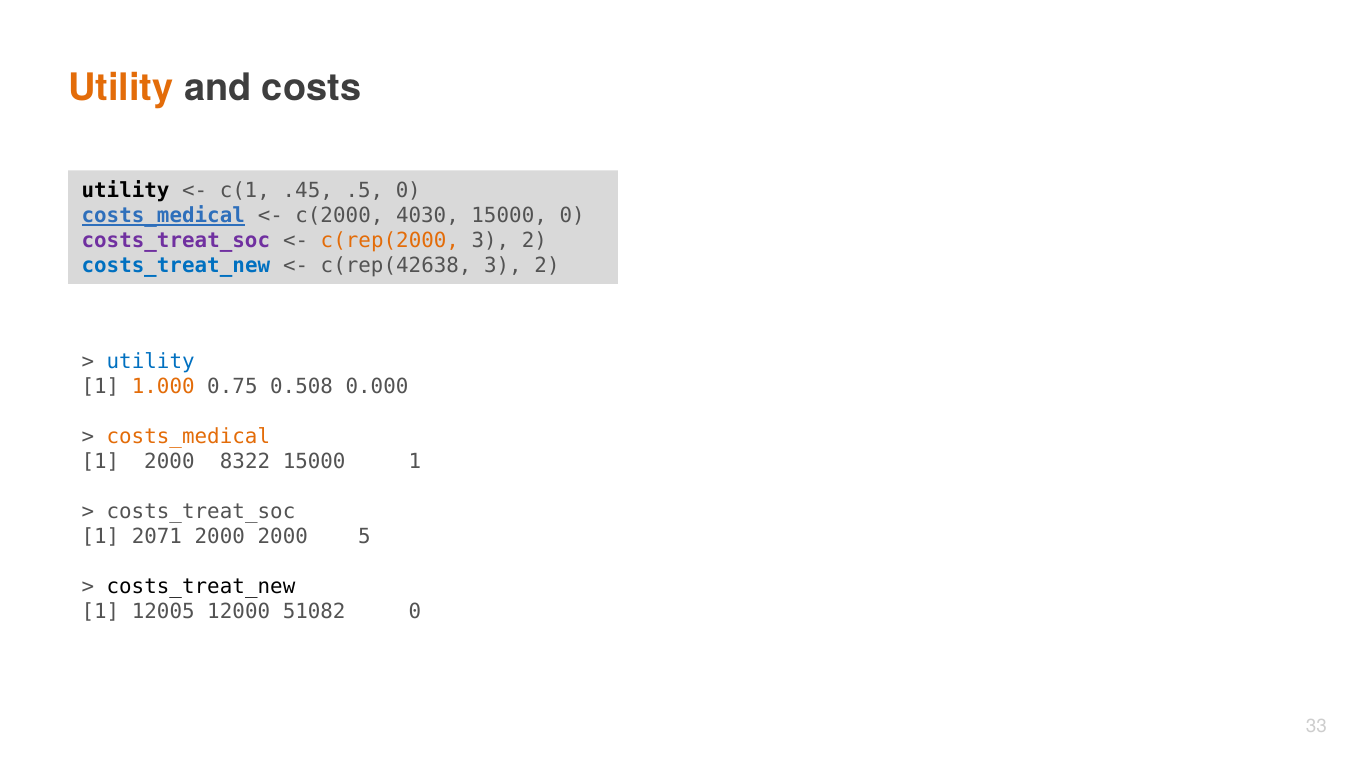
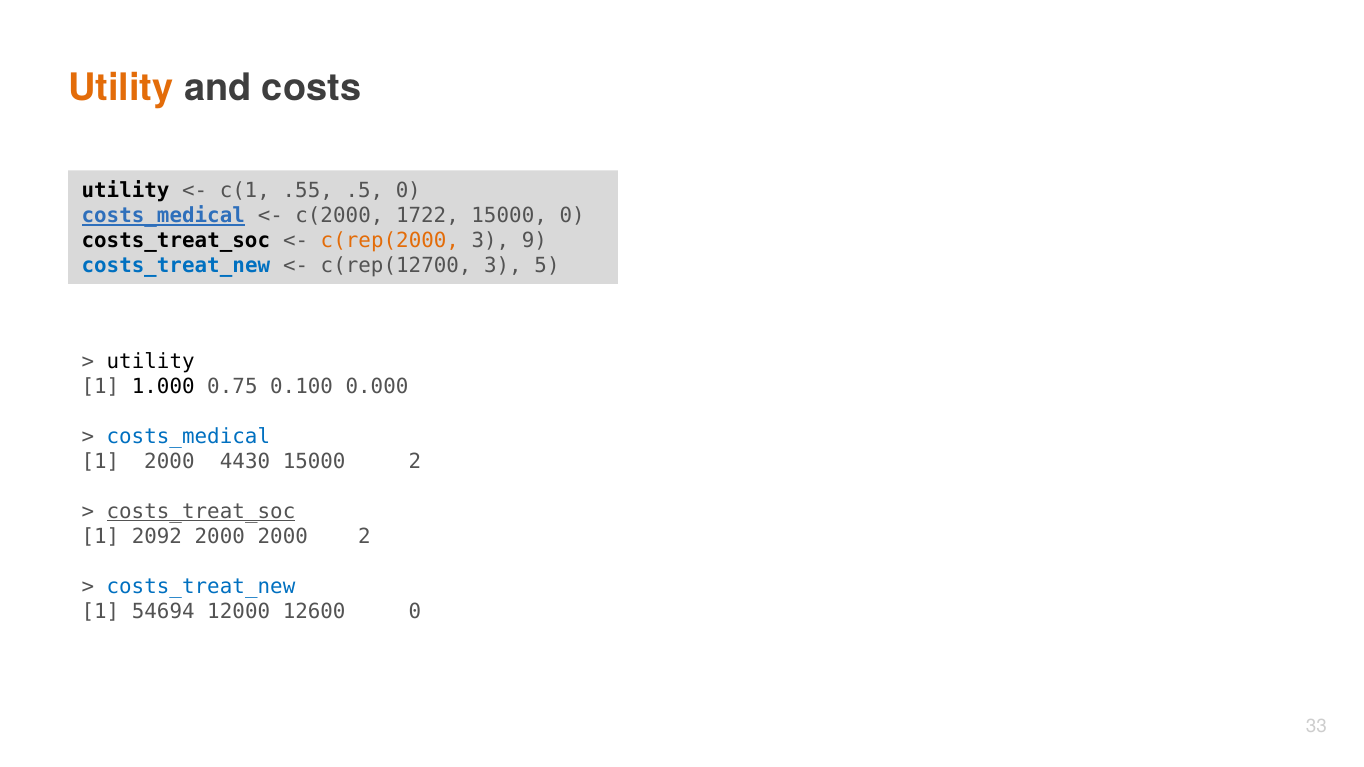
.45: .45 -> .55
4030: 4030 -> 1722
costs_treat_soc at (176, 241) colour: purple -> black
2 at (534, 241): 2 -> 9
c(rep(42638: c(rep(42638 -> c(rep(12700
2 at (547, 266): 2 -> 5
utility at (151, 362) colour: blue -> black
1.000 colour: orange -> black
0.508: 0.508 -> 0.100
costs_medical at (188, 437) colour: orange -> blue
8322: 8322 -> 4430
15000 1: 1 -> 2
costs_treat_soc at (201, 512) underline: none -> present
2071: 2071 -> 2092
2000 5: 5 -> 2
costs_treat_new at (201, 587) colour: black -> blue
12005: 12005 -> 54694
51082: 51082 -> 12600
